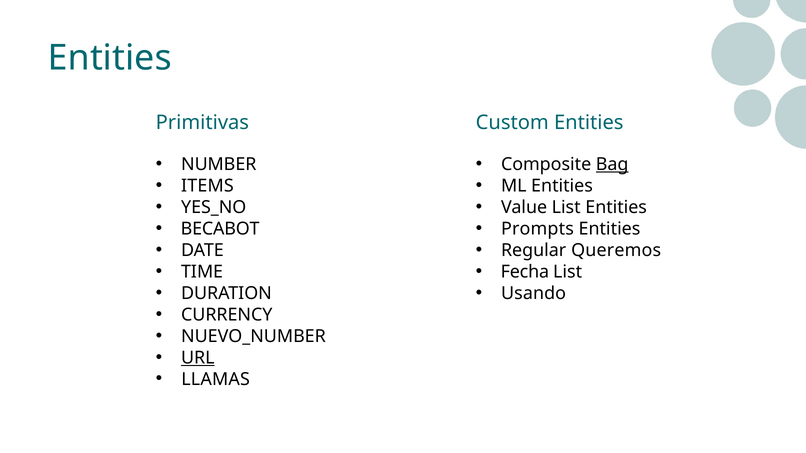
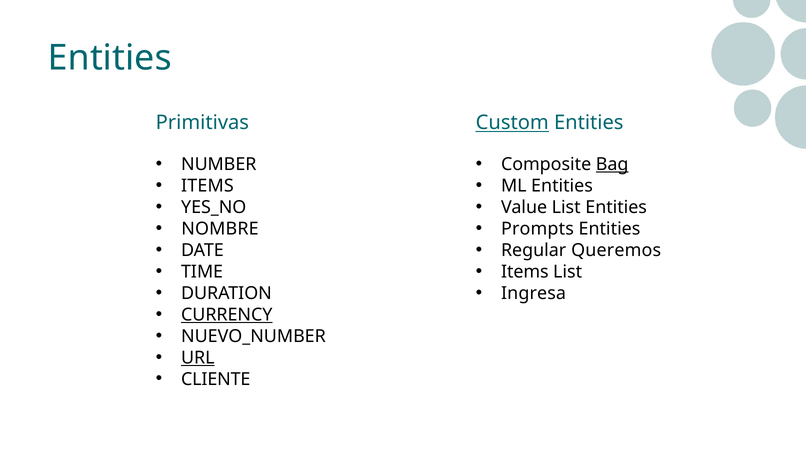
Custom underline: none -> present
BECABOT: BECABOT -> NOMBRE
Fecha at (525, 272): Fecha -> Items
Usando: Usando -> Ingresa
CURRENCY underline: none -> present
LLAMAS: LLAMAS -> CLIENTE
